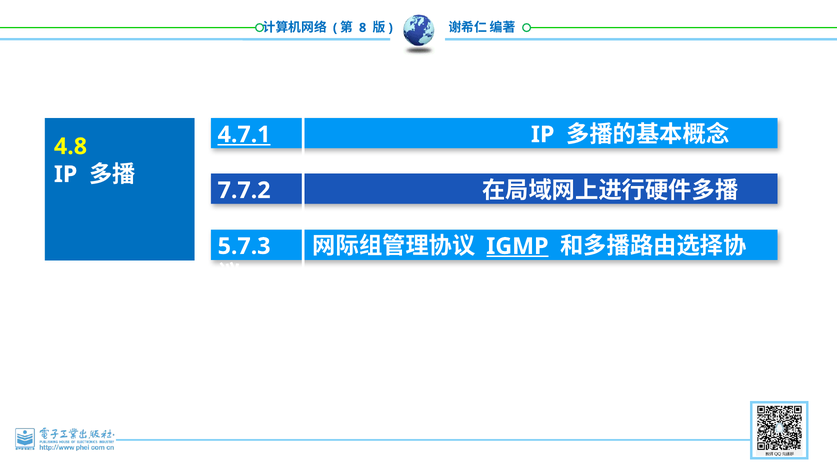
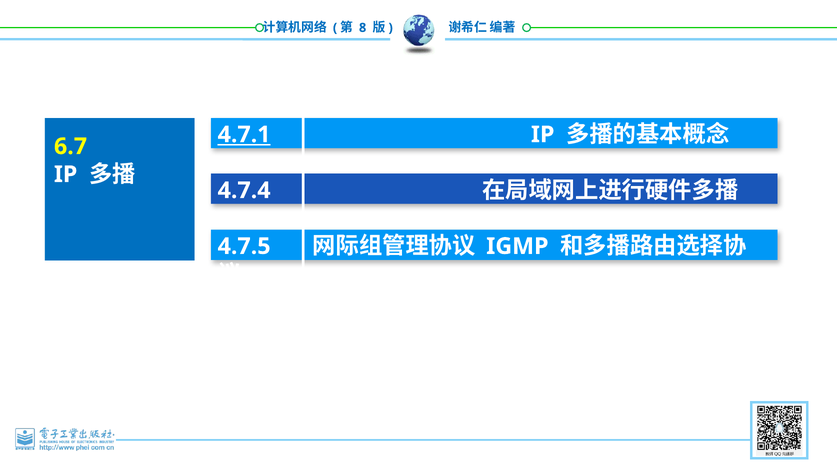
4.8: 4.8 -> 6.7
7.7.2: 7.7.2 -> 4.7.4
5.7.3: 5.7.3 -> 4.7.5
IGMP underline: present -> none
